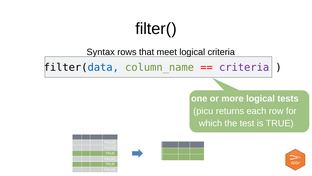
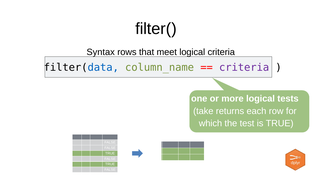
picu: picu -> take
